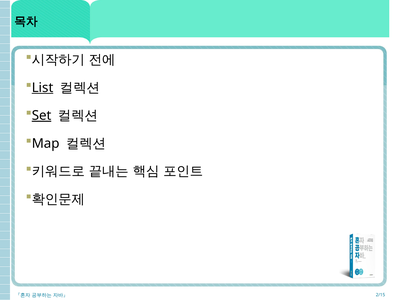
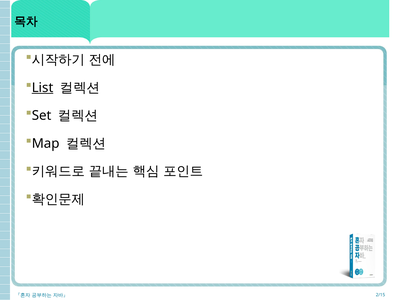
Set underline: present -> none
